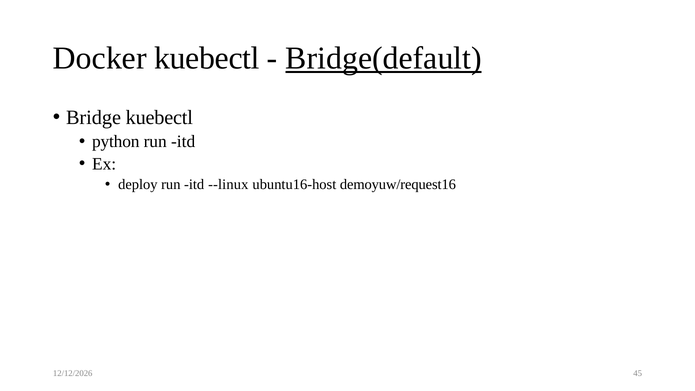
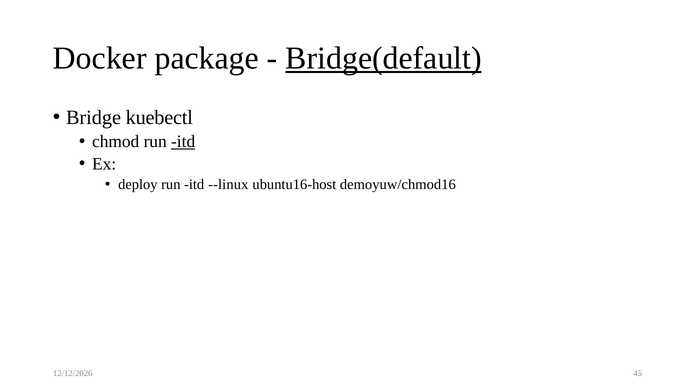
Docker kuebectl: kuebectl -> package
python: python -> chmod
itd at (183, 141) underline: none -> present
demoyuw/request16: demoyuw/request16 -> demoyuw/chmod16
